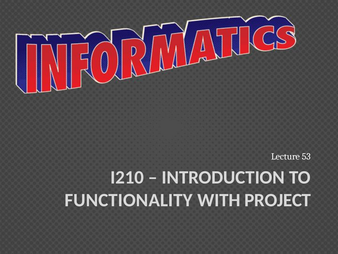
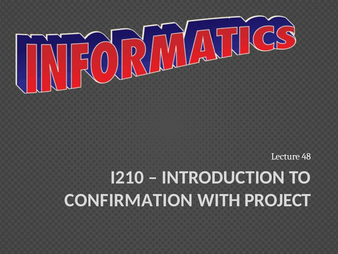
53: 53 -> 48
FUNCTIONALITY: FUNCTIONALITY -> CONFIRMATION
